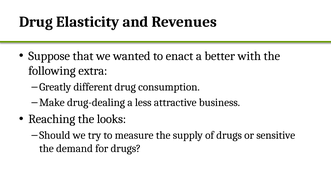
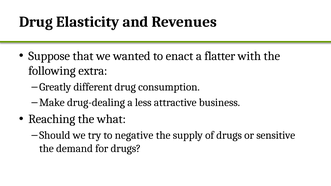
better: better -> flatter
looks: looks -> what
measure: measure -> negative
